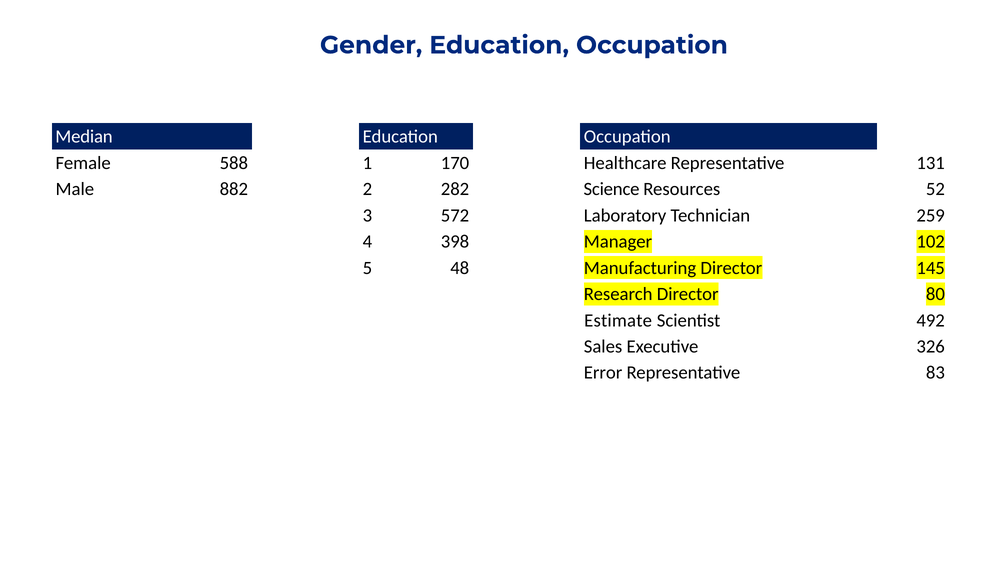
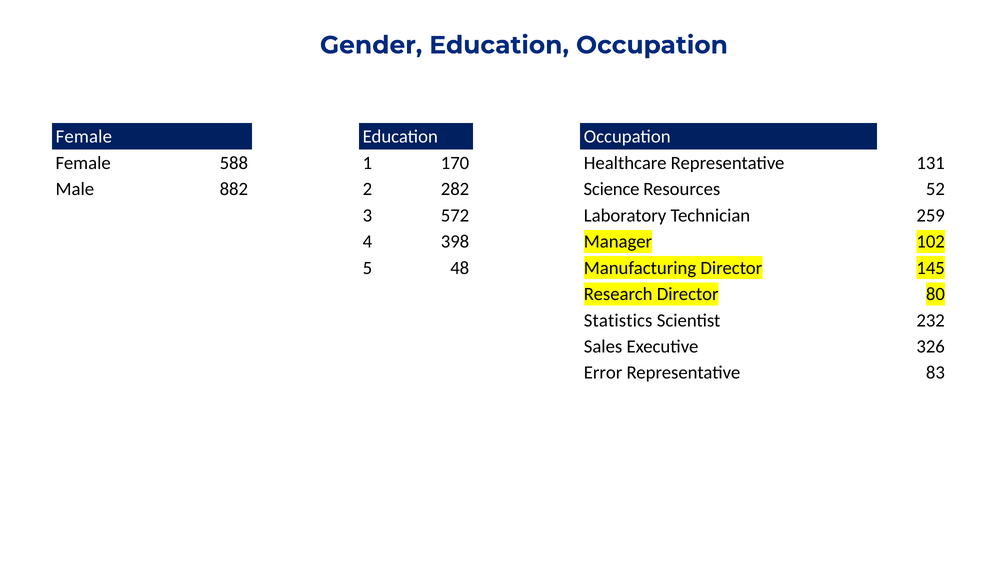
Median at (84, 137): Median -> Female
Estimate: Estimate -> Statistics
492: 492 -> 232
